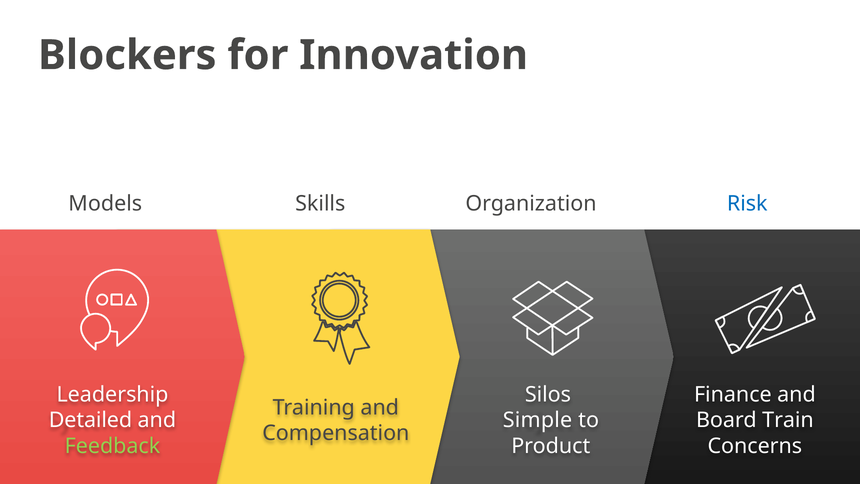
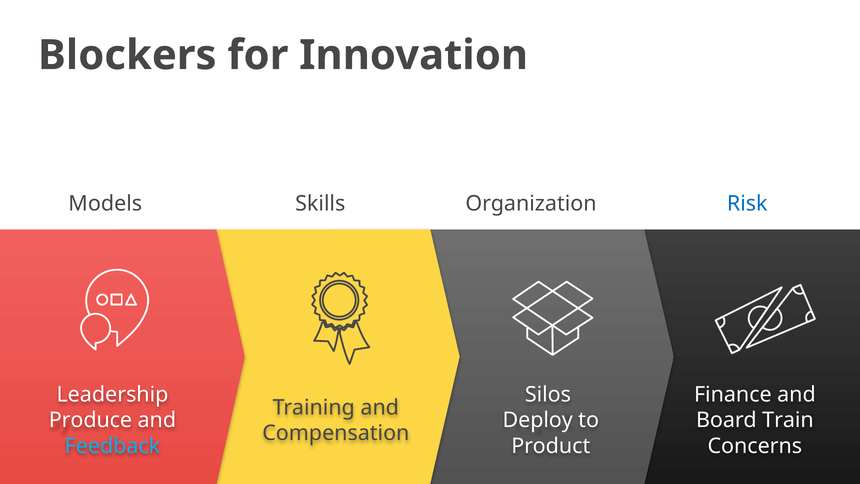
Detailed: Detailed -> Produce
Simple: Simple -> Deploy
Feedback colour: light green -> light blue
